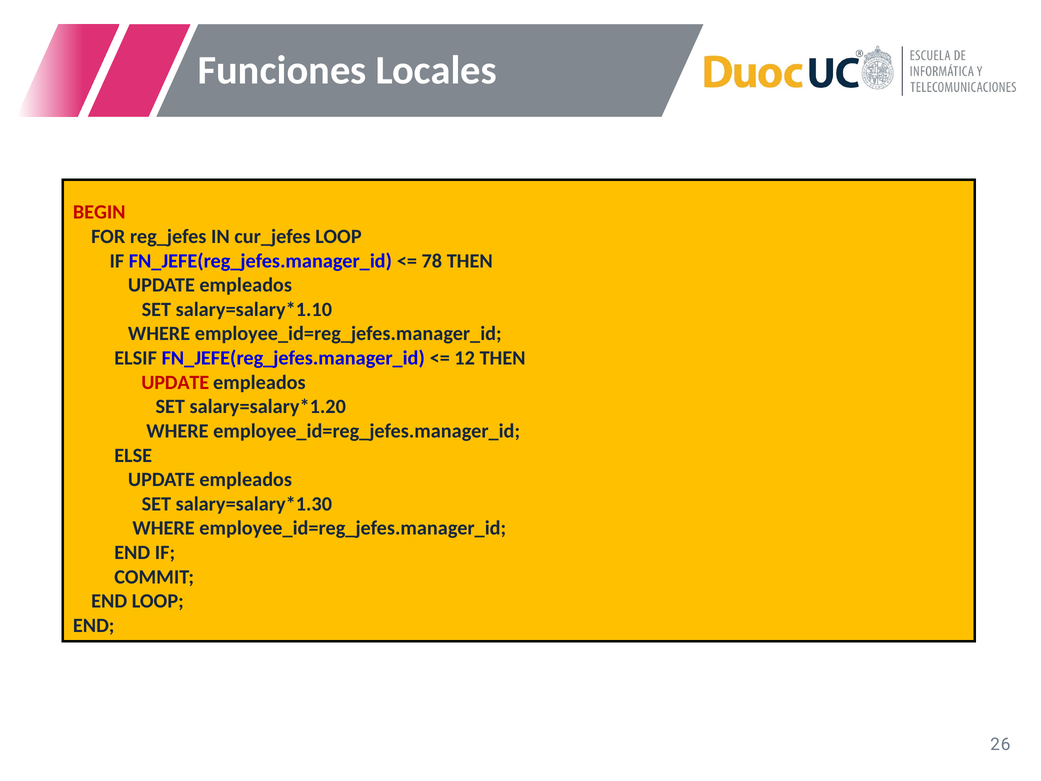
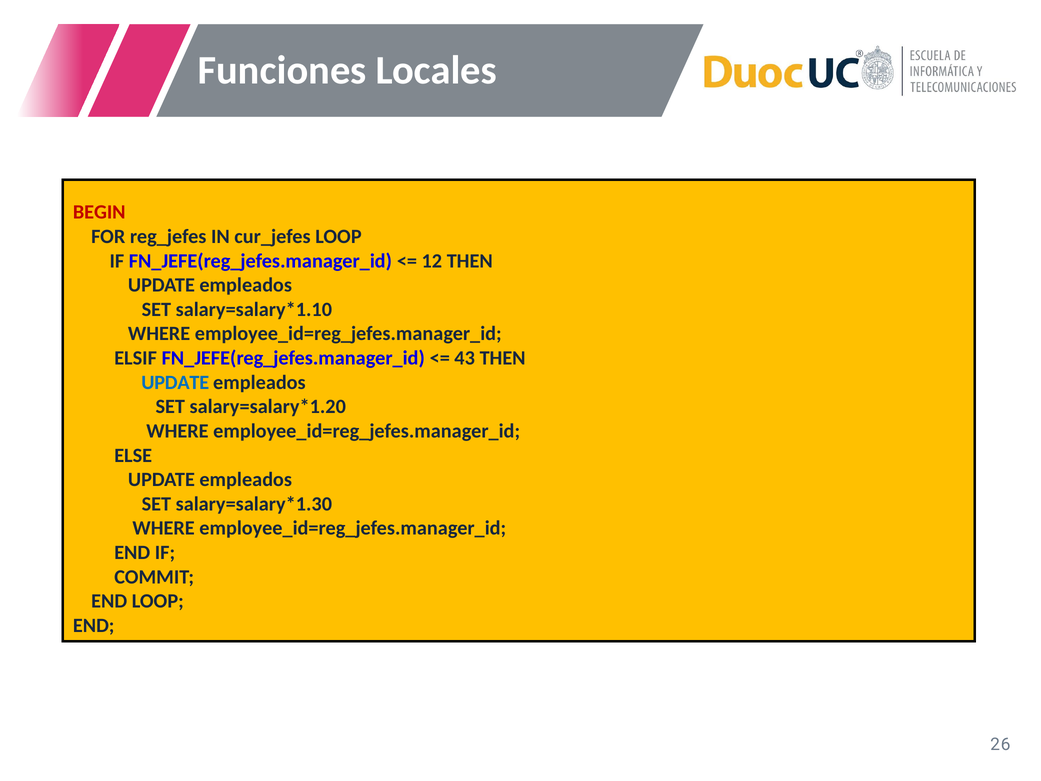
78: 78 -> 12
12: 12 -> 43
UPDATE at (175, 382) colour: red -> blue
